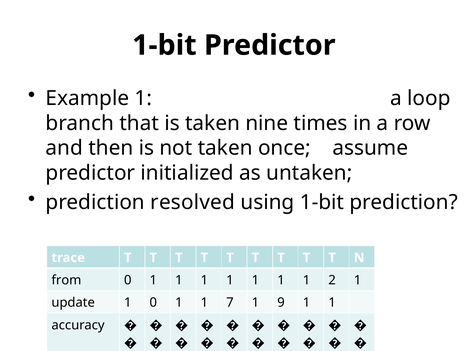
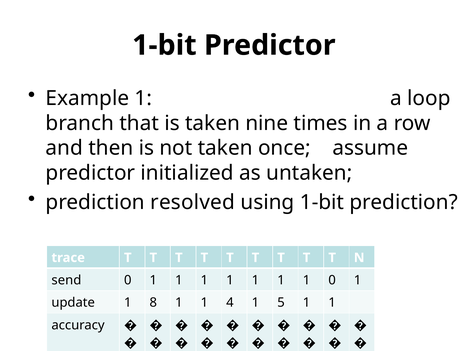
from: from -> send
1 2: 2 -> 0
1 0: 0 -> 8
7: 7 -> 4
9: 9 -> 5
